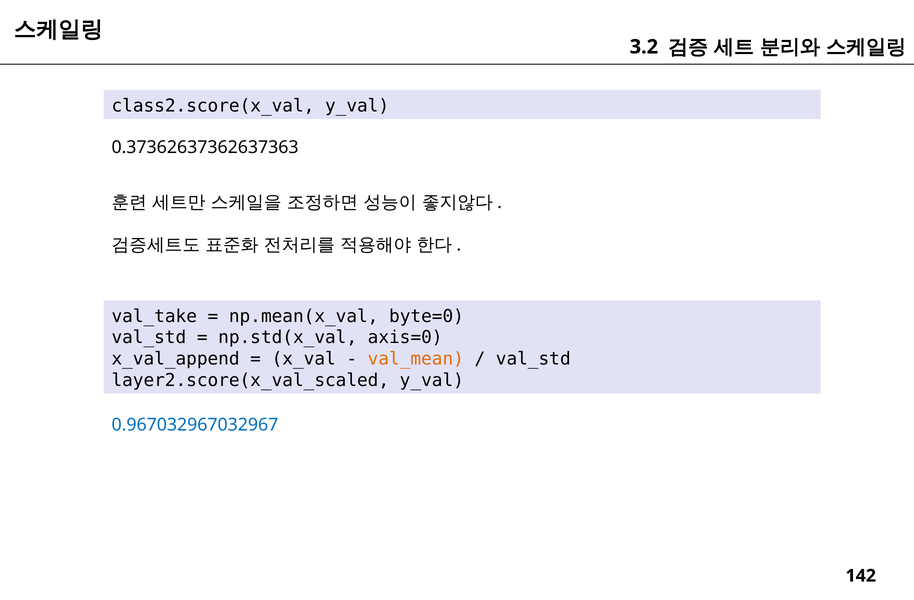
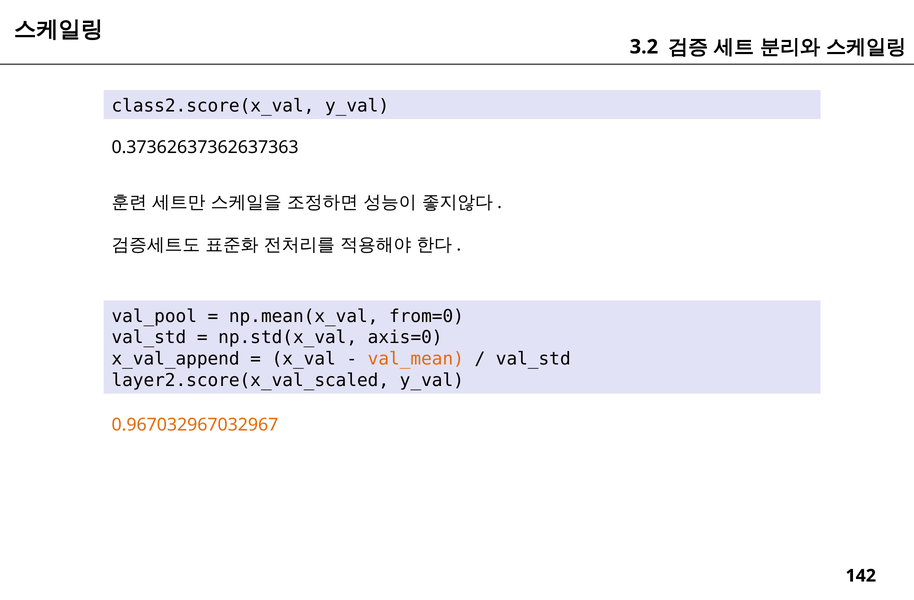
val_take: val_take -> val_pool
byte=0: byte=0 -> from=0
0.967032967032967 colour: blue -> orange
